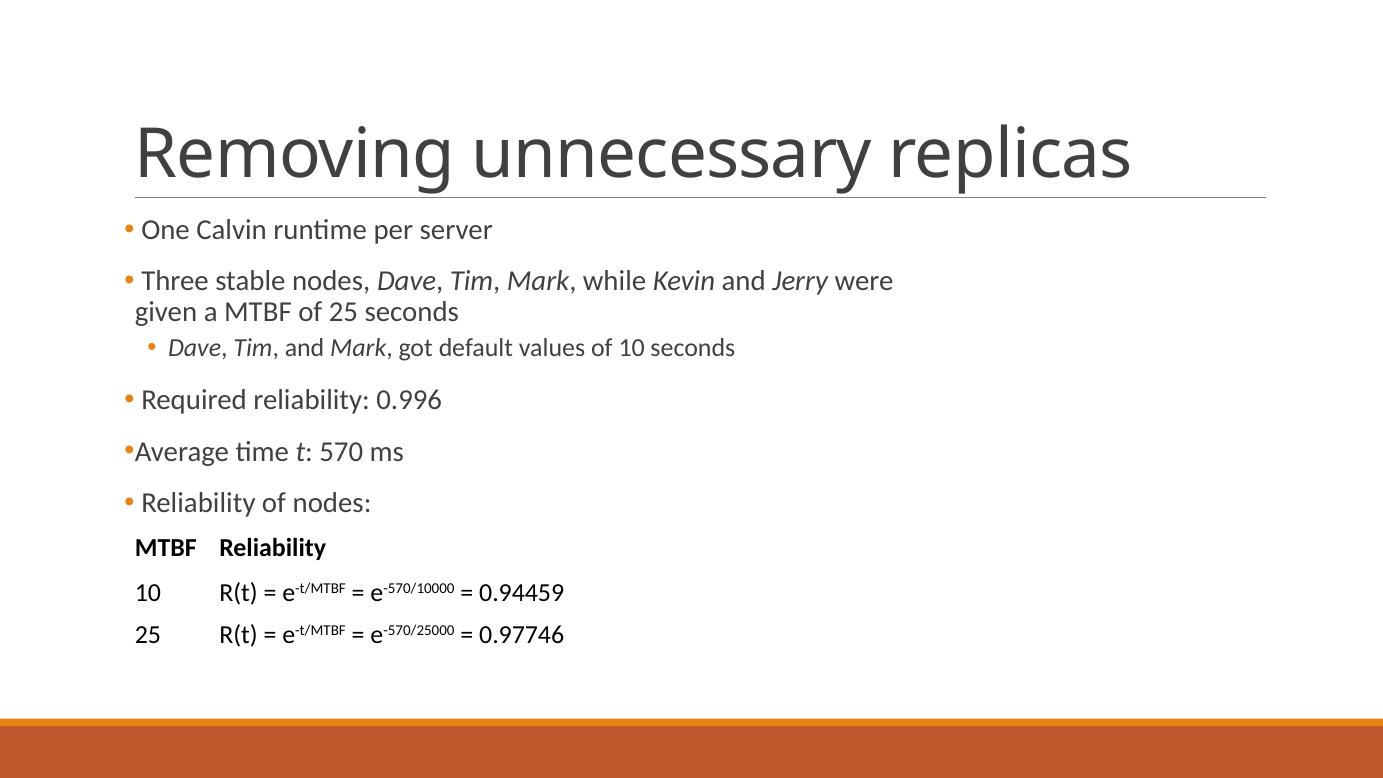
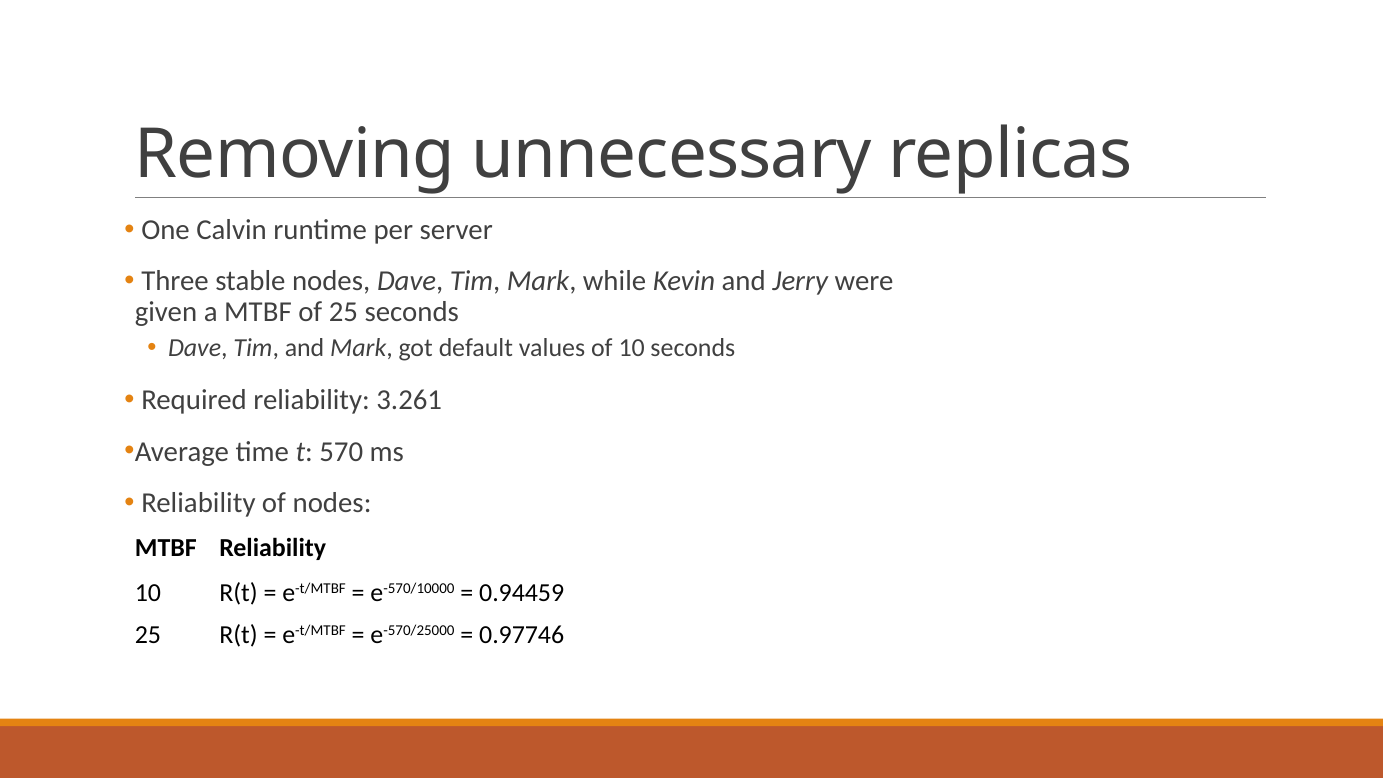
0.996: 0.996 -> 3.261
